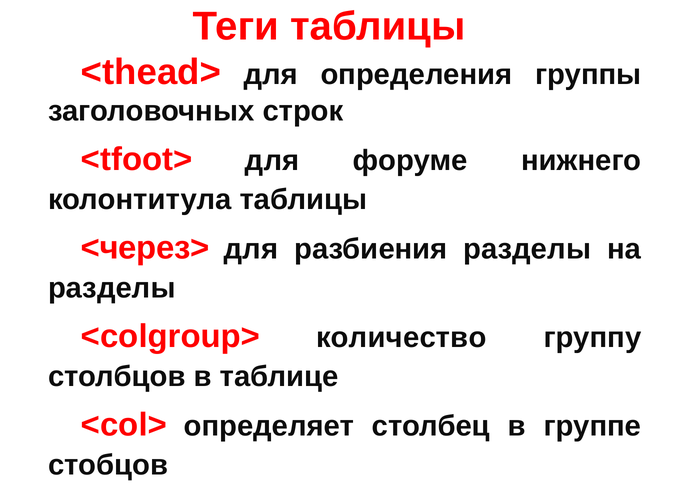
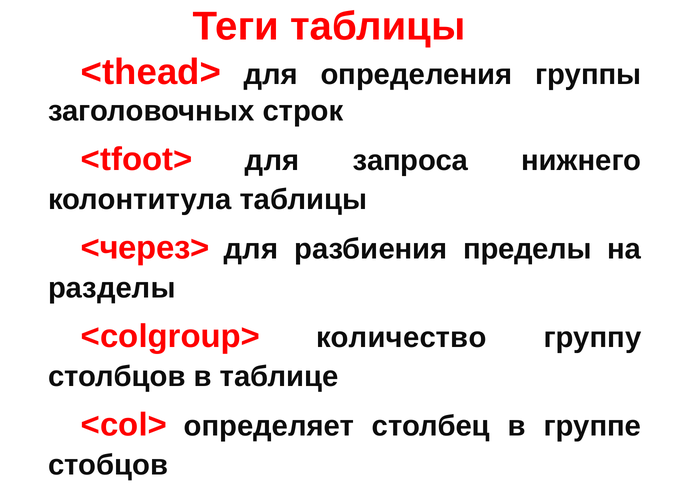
форуме: форуме -> запроса
разбиения разделы: разделы -> пределы
